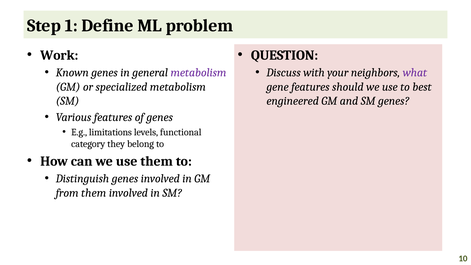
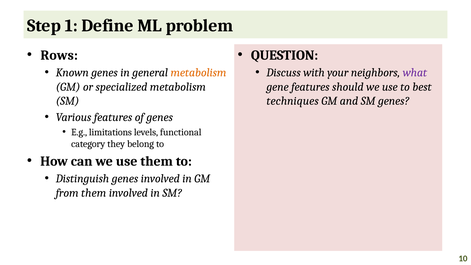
Work: Work -> Rows
metabolism at (198, 73) colour: purple -> orange
engineered: engineered -> techniques
